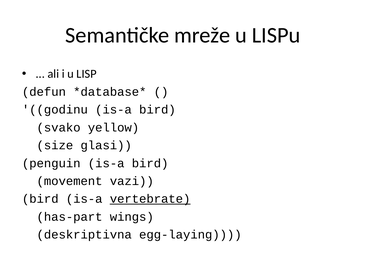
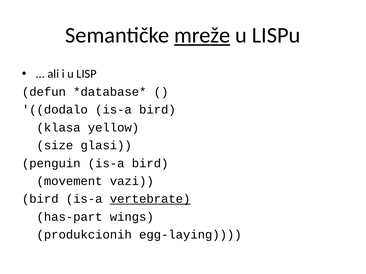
mreže underline: none -> present
godinu: godinu -> dodalo
svako: svako -> klasa
deskriptivna: deskriptivna -> produkcionih
